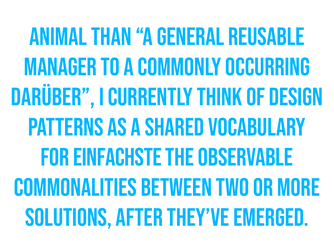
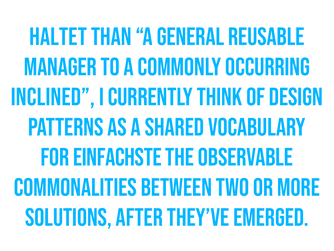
Animal: Animal -> Haltet
darüber: darüber -> inclined
